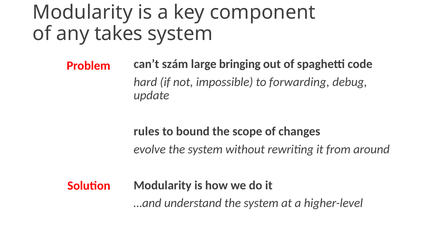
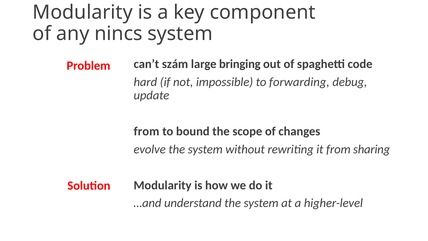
takes: takes -> nincs
rules at (147, 131): rules -> from
around: around -> sharing
